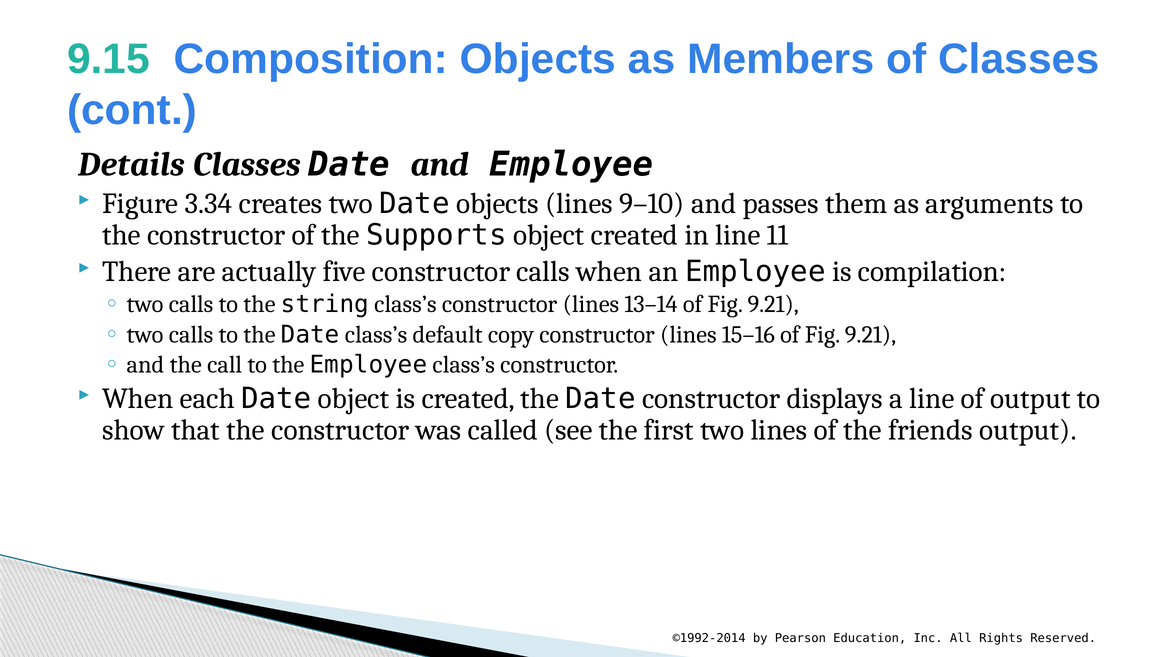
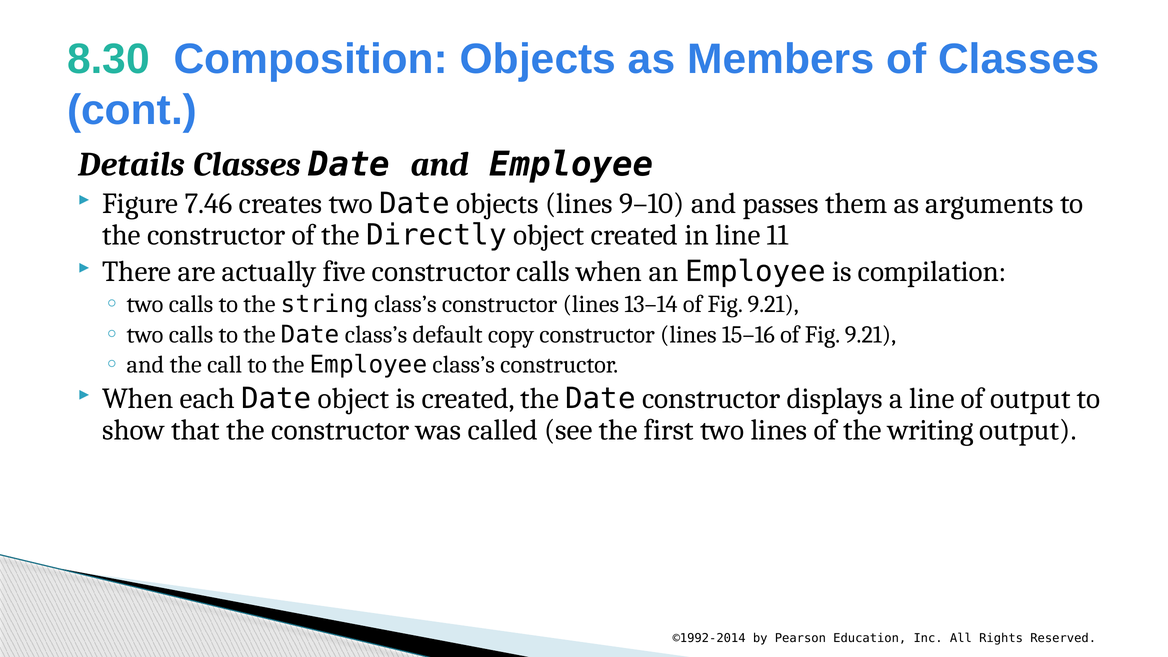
9.15: 9.15 -> 8.30
3.34: 3.34 -> 7.46
Supports: Supports -> Directly
friends: friends -> writing
